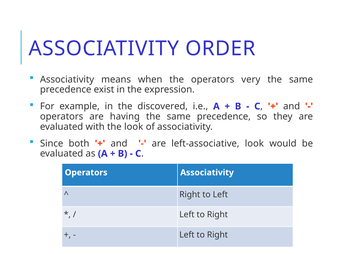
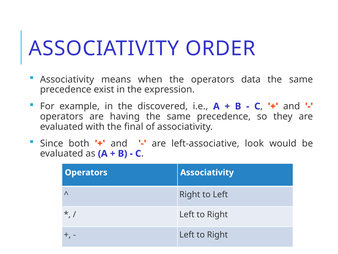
very: very -> data
the look: look -> final
